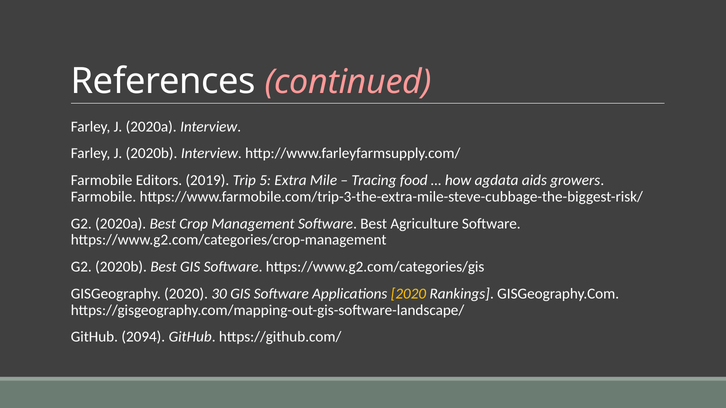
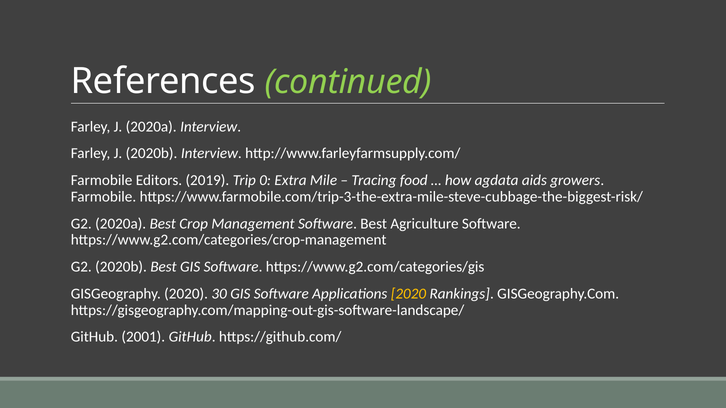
continued colour: pink -> light green
5: 5 -> 0
2094: 2094 -> 2001
